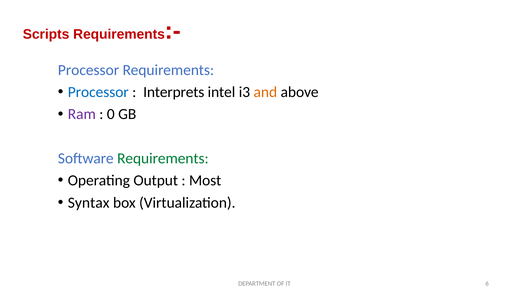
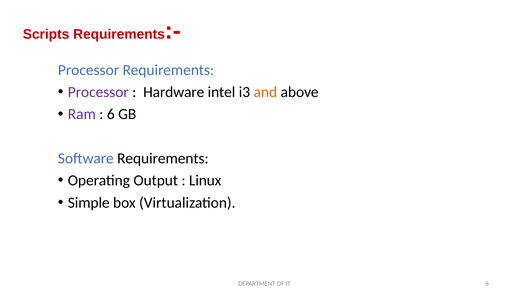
Processor at (98, 92) colour: blue -> purple
Interprets: Interprets -> Hardware
0 at (111, 114): 0 -> 6
Requirements at (163, 159) colour: green -> black
Most: Most -> Linux
Syntax: Syntax -> Simple
